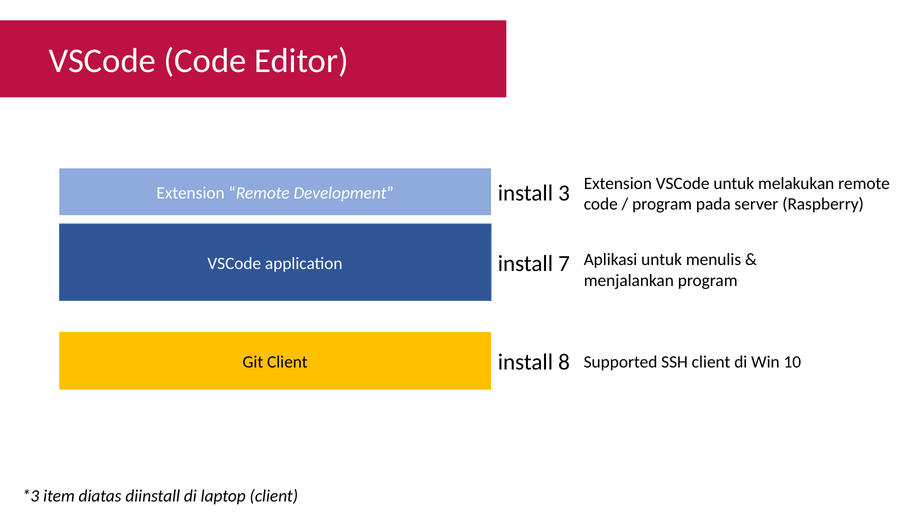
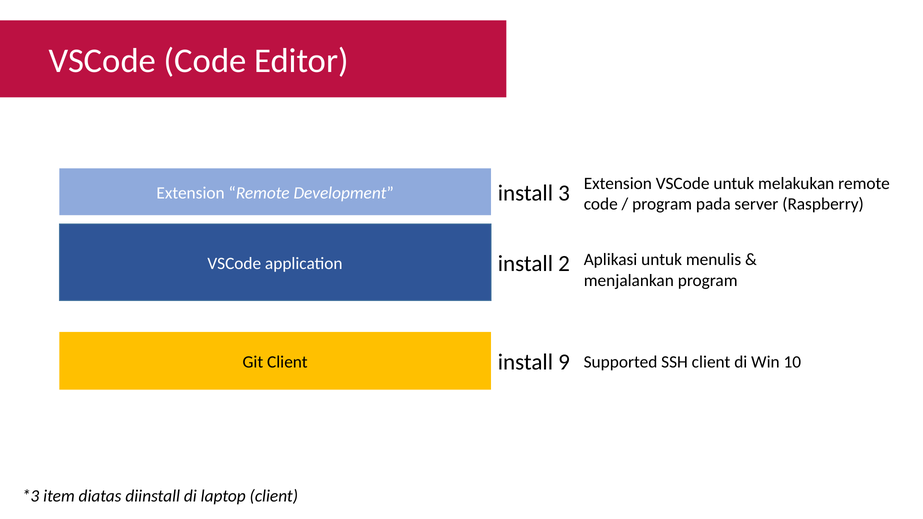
7: 7 -> 2
8: 8 -> 9
